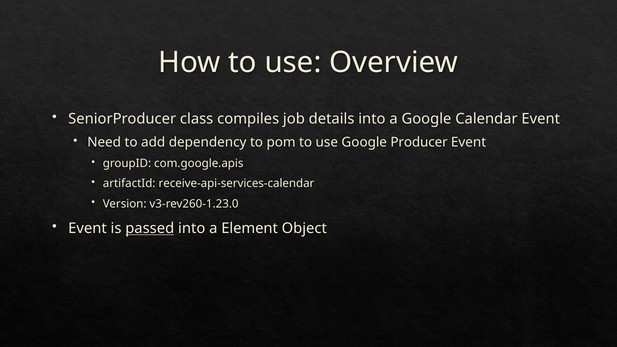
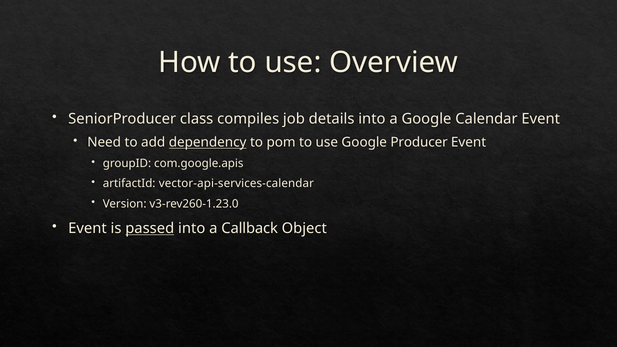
dependency underline: none -> present
receive-api-services-calendar: receive-api-services-calendar -> vector-api-services-calendar
Element: Element -> Callback
